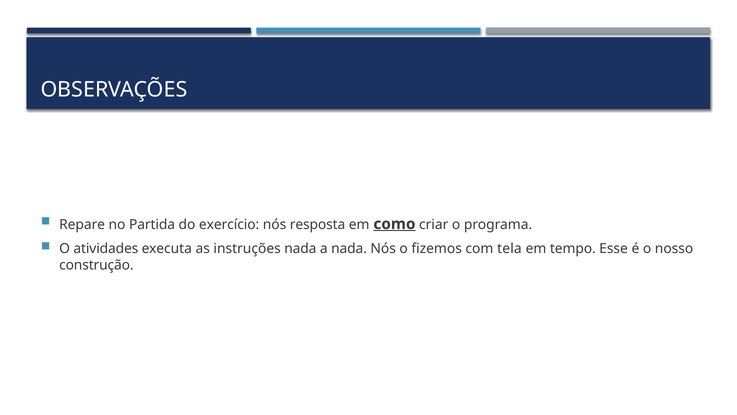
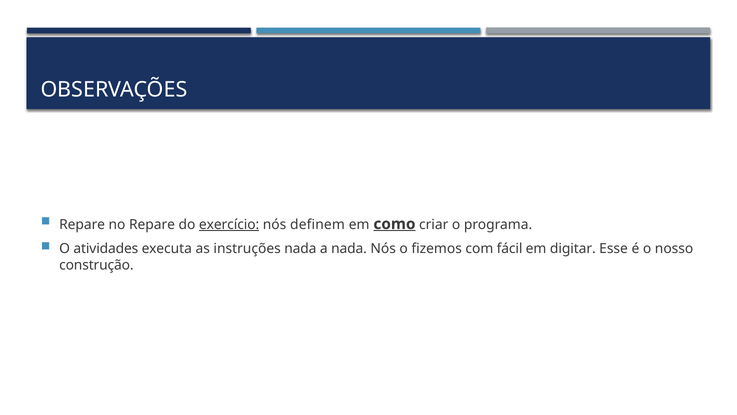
no Partida: Partida -> Repare
exercício underline: none -> present
resposta: resposta -> definem
tela: tela -> fácil
tempo: tempo -> digitar
